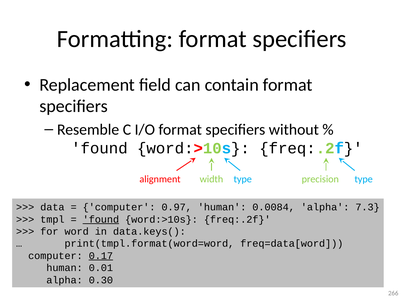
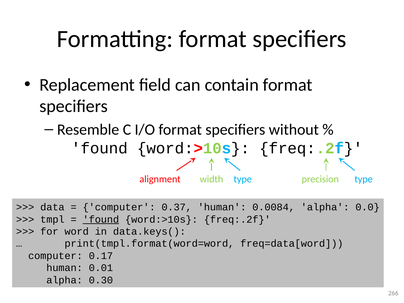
0.97: 0.97 -> 0.37
7.3: 7.3 -> 0.0
0.17 underline: present -> none
